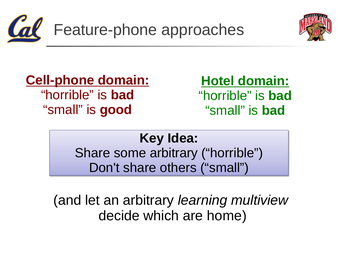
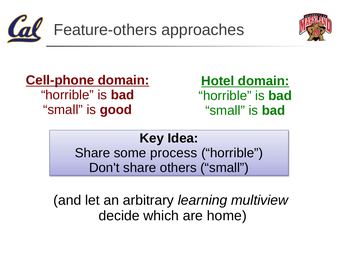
Feature-phone: Feature-phone -> Feature-others
some arbitrary: arbitrary -> process
